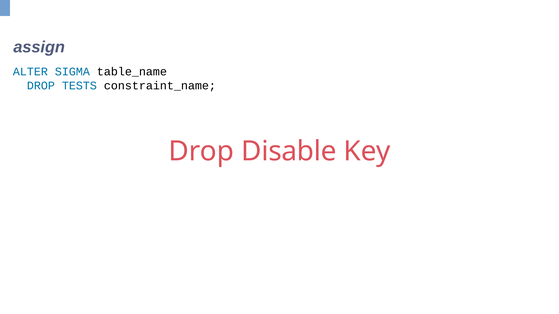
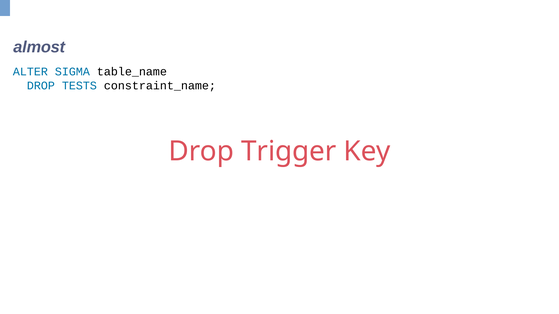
assign: assign -> almost
Disable: Disable -> Trigger
